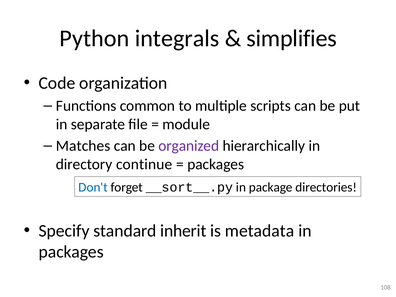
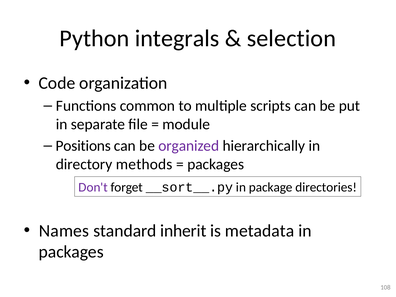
simplifies: simplifies -> selection
Matches: Matches -> Positions
continue: continue -> methods
Don't colour: blue -> purple
Specify: Specify -> Names
